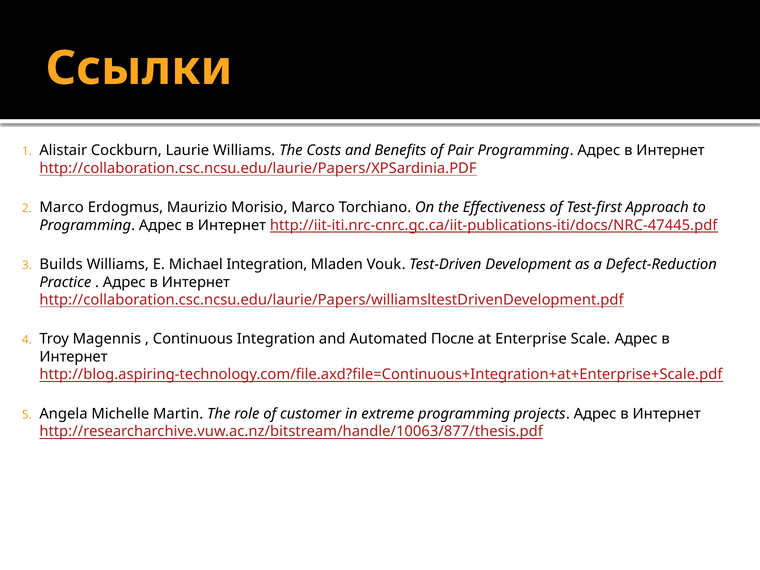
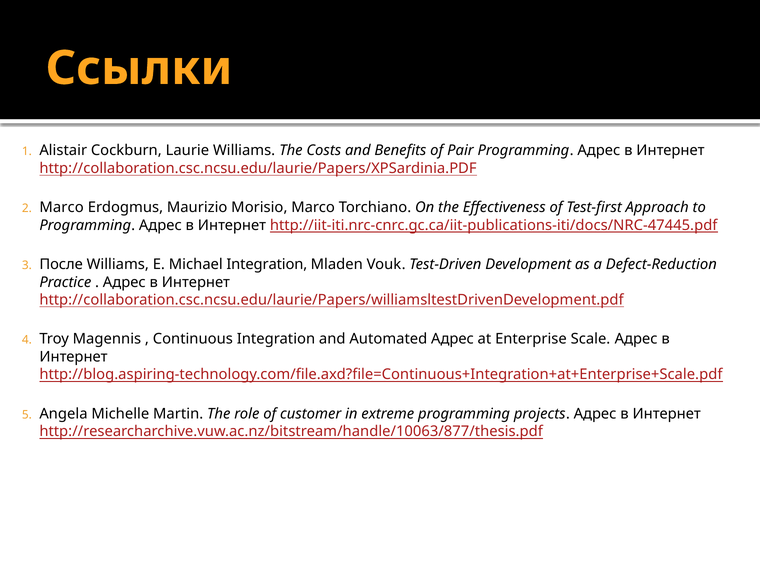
Builds: Builds -> После
Automated После: После -> Адрес
